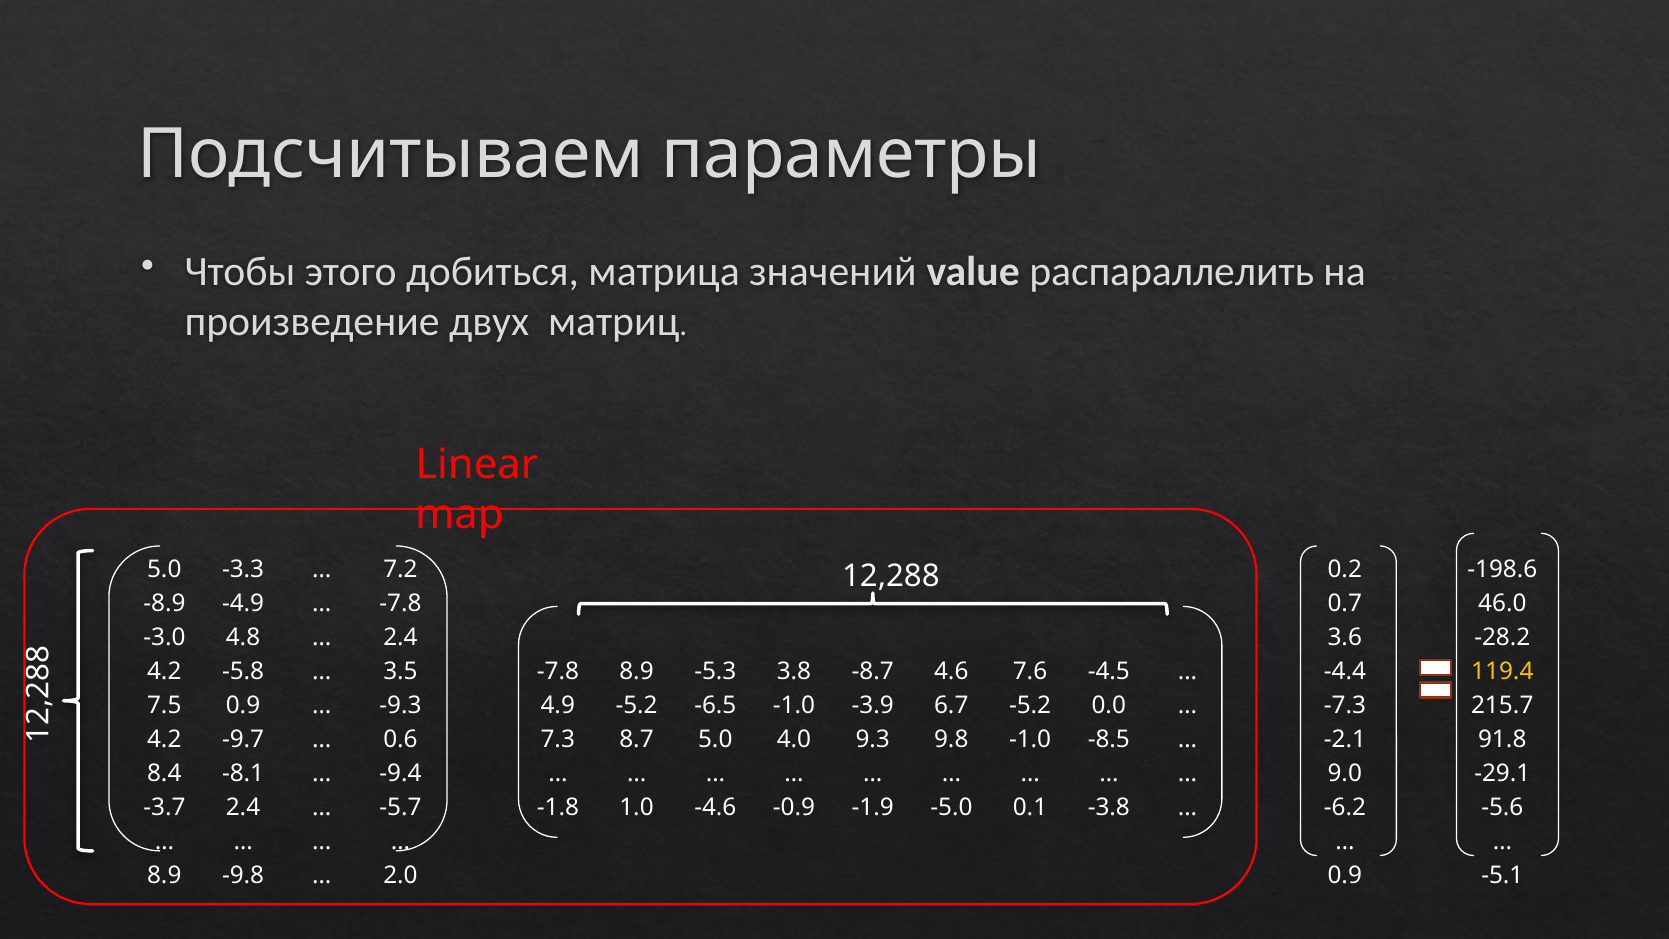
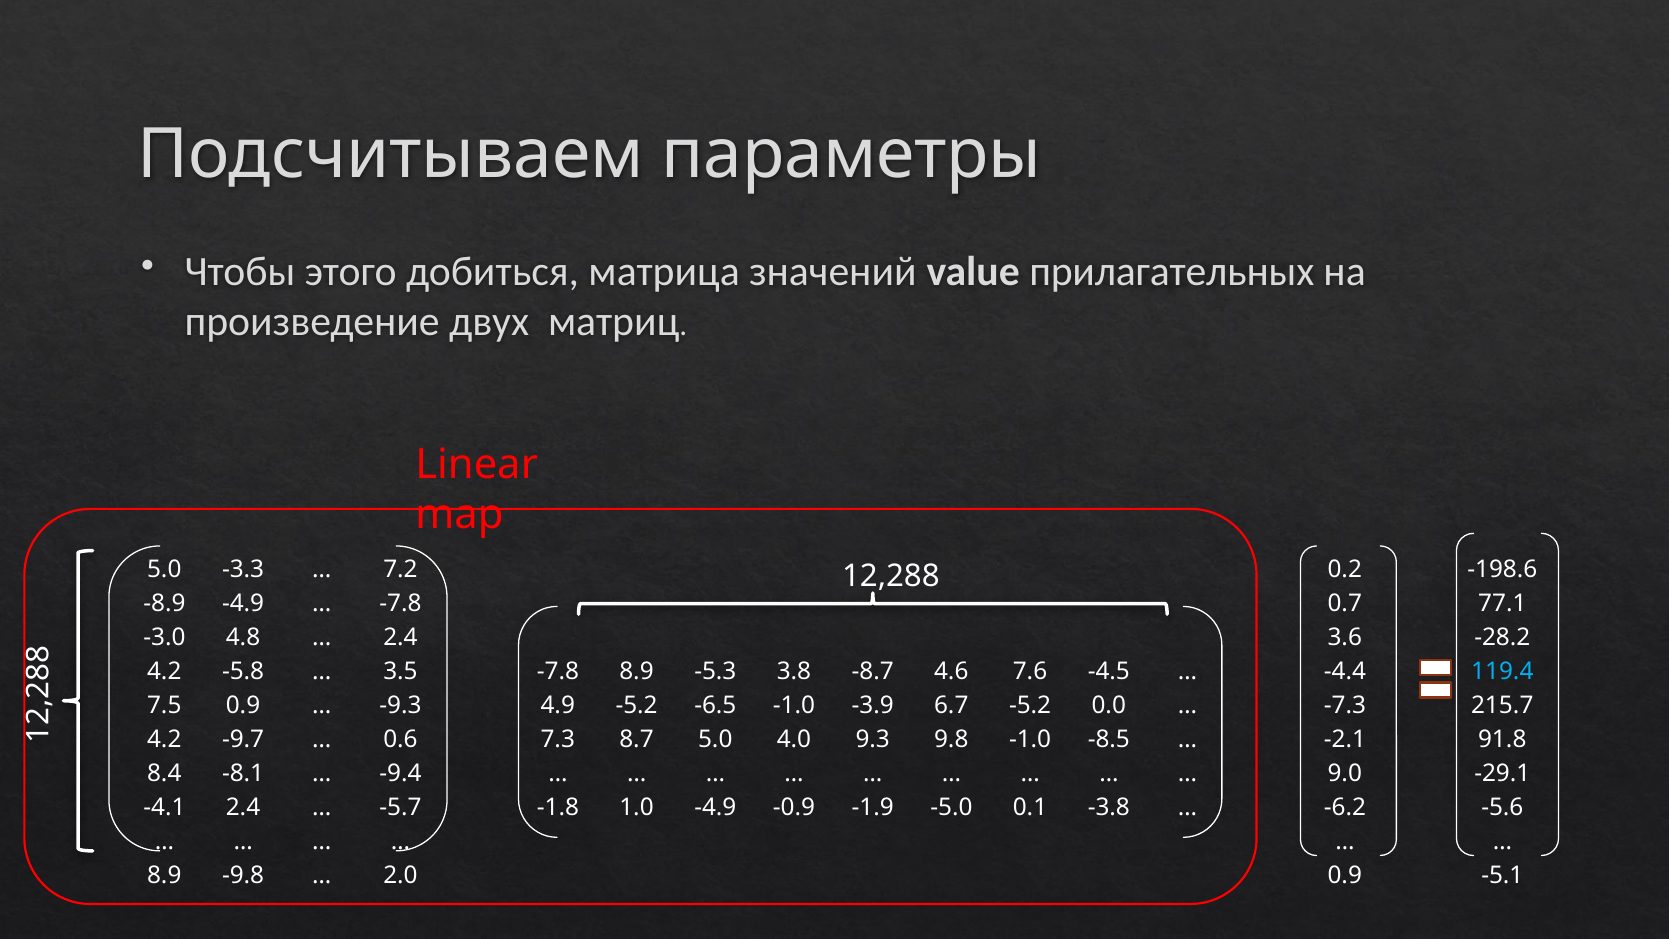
распараллелить: распараллелить -> прилагательных
46.0: 46.0 -> 77.1
119.4 colour: yellow -> light blue
-3.7: -3.7 -> -4.1
1.0 -4.6: -4.6 -> -4.9
